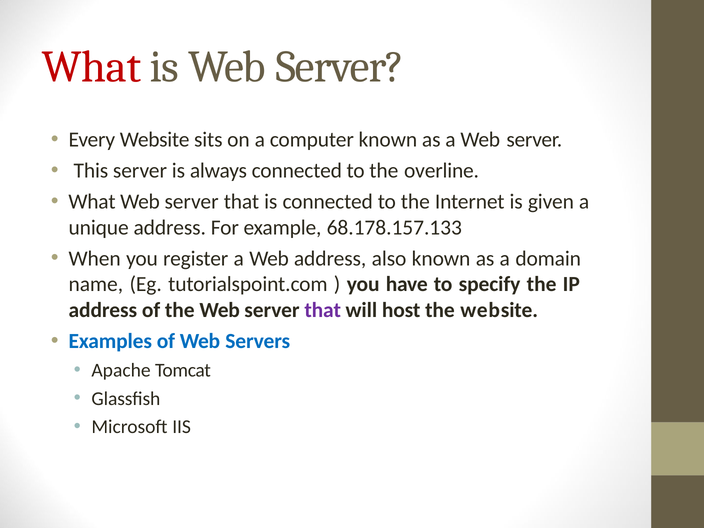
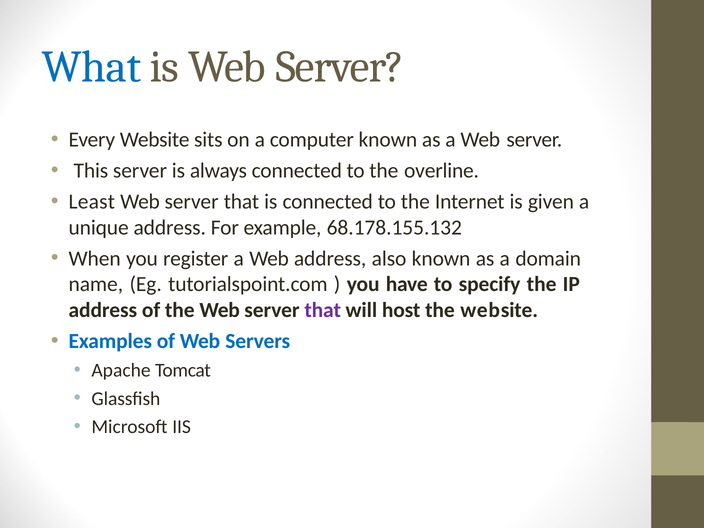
What at (92, 67) colour: red -> blue
What at (92, 202): What -> Least
68.178.157.133: 68.178.157.133 -> 68.178.155.132
